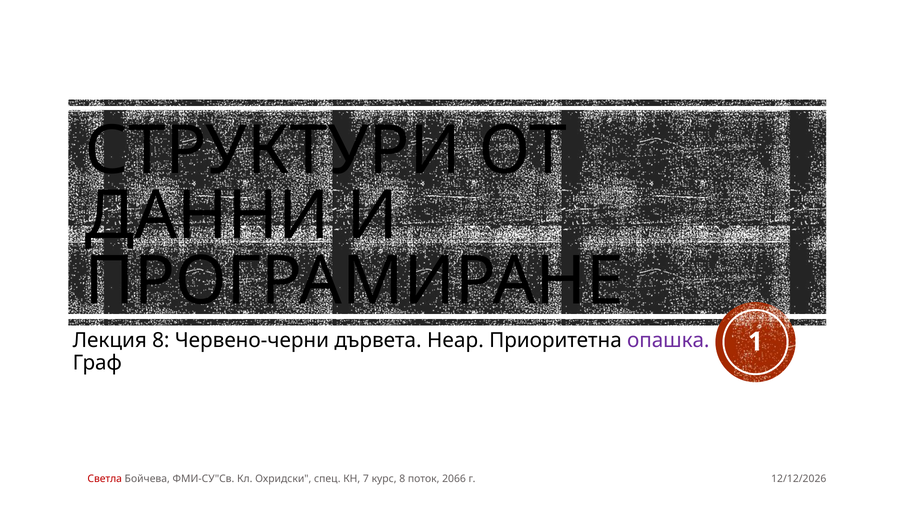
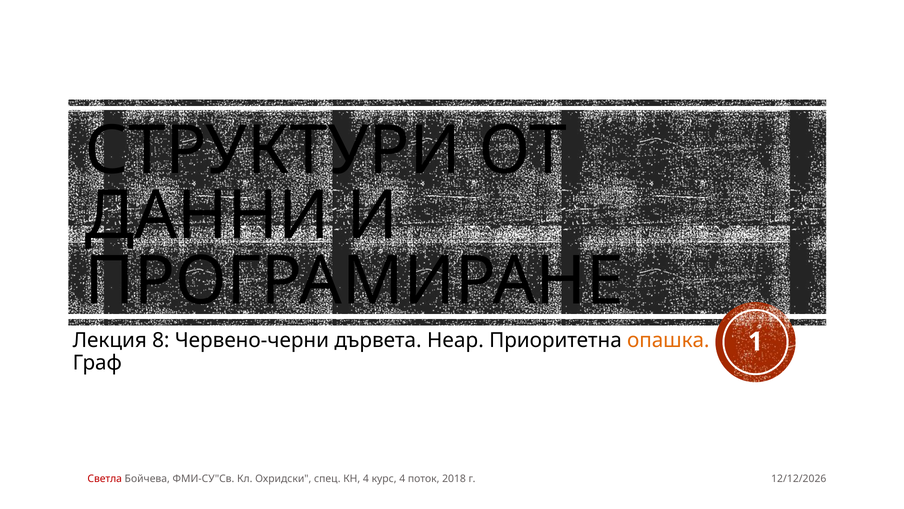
опашка colour: purple -> orange
КН 7: 7 -> 4
курс 8: 8 -> 4
2066: 2066 -> 2018
